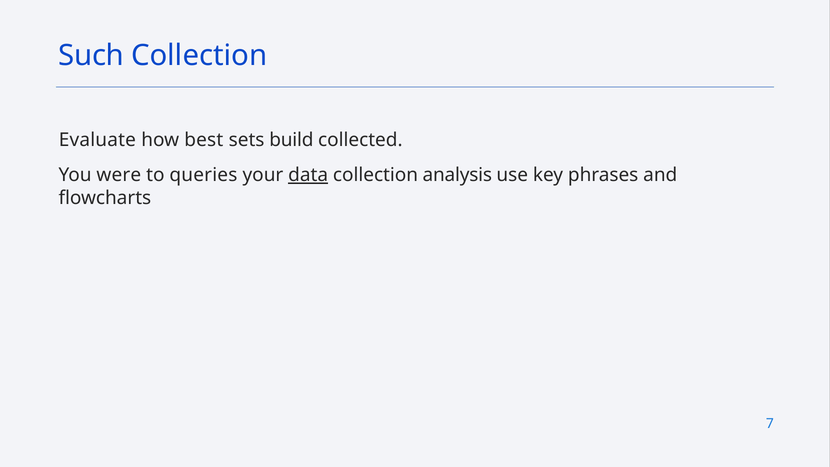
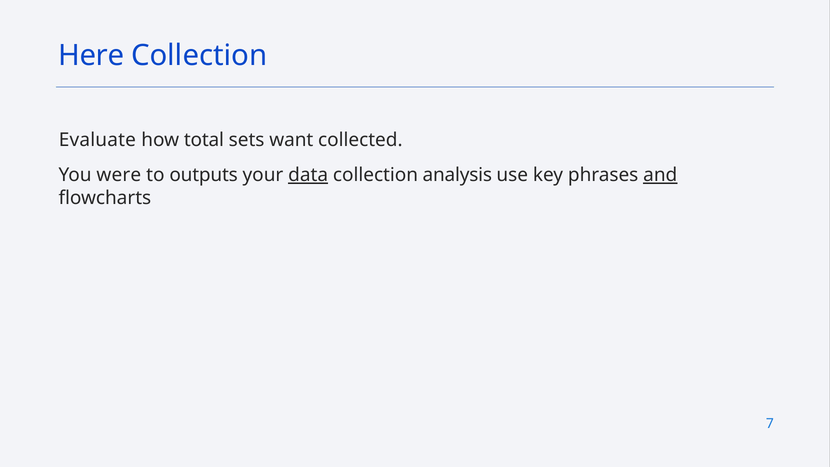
Such: Such -> Here
best: best -> total
build: build -> want
queries: queries -> outputs
and underline: none -> present
